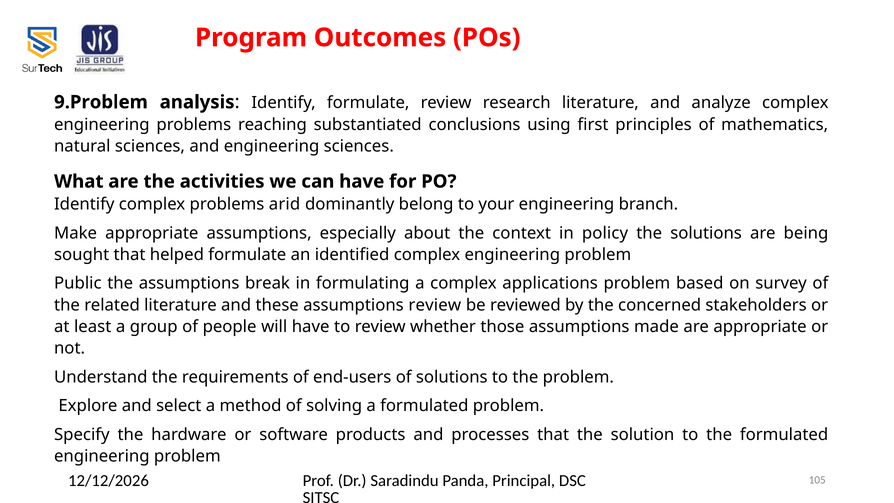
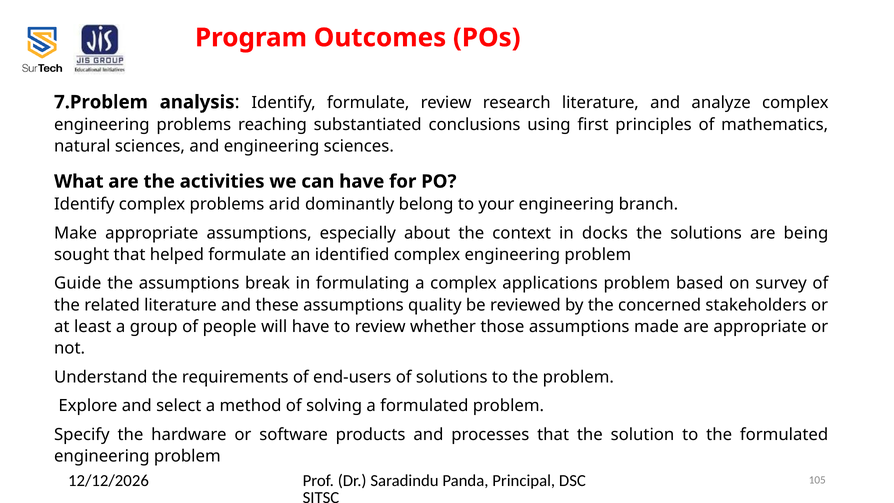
9.Problem: 9.Problem -> 7.Problem
policy: policy -> docks
Public: Public -> Guide
assumptions review: review -> quality
